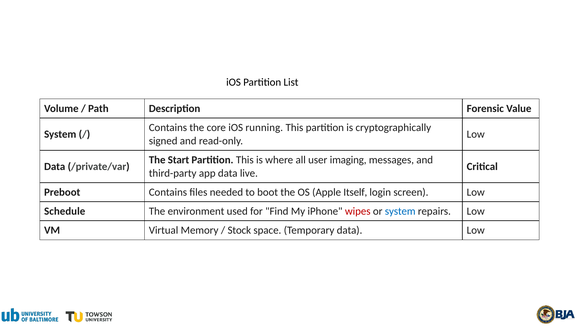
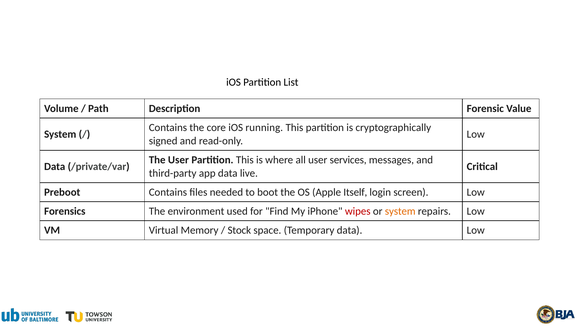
The Start: Start -> User
imaging: imaging -> services
Schedule: Schedule -> Forensics
system at (400, 211) colour: blue -> orange
